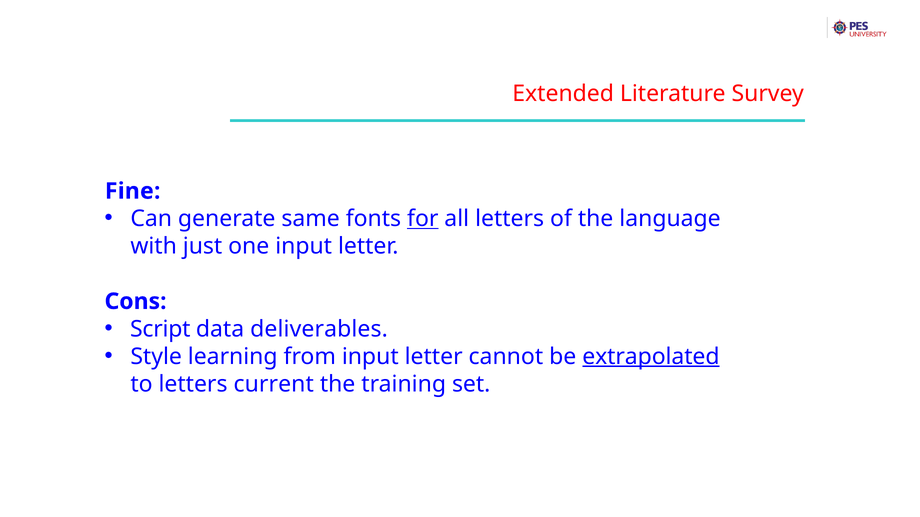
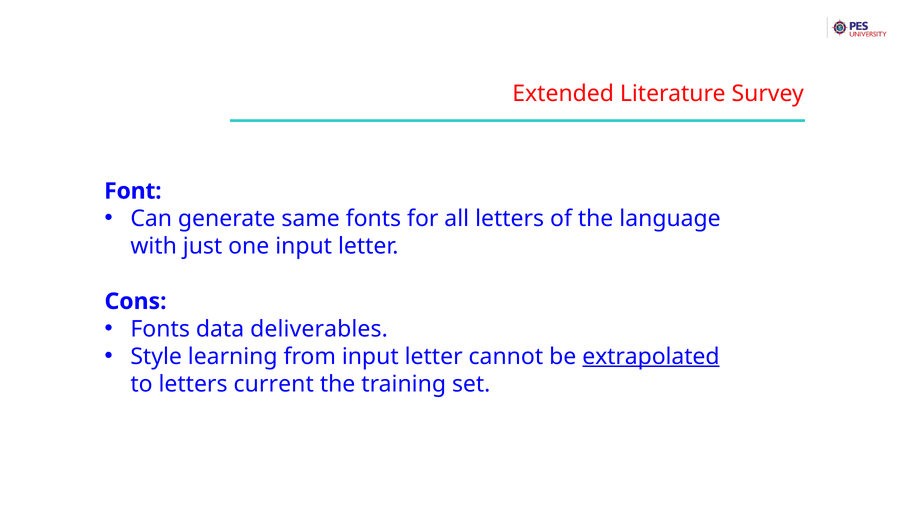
Fine: Fine -> Font
for underline: present -> none
Script at (160, 329): Script -> Fonts
